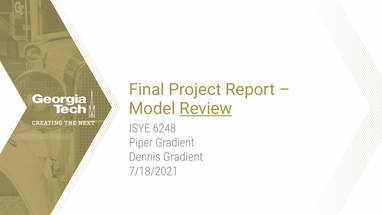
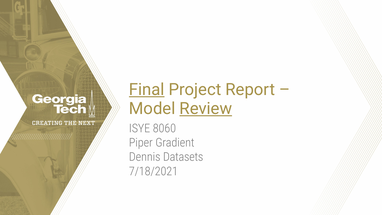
Final underline: none -> present
6248: 6248 -> 8060
Dennis Gradient: Gradient -> Datasets
